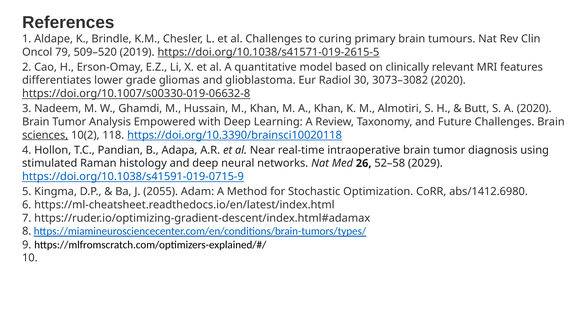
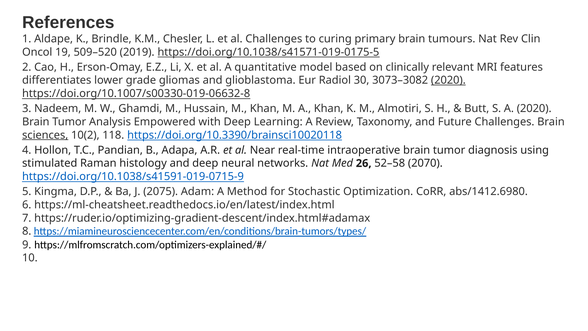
79: 79 -> 19
https://doi.org/10.1038/s41571-019-2615-5: https://doi.org/10.1038/s41571-019-2615-5 -> https://doi.org/10.1038/s41571-019-0175-5
2020 at (448, 80) underline: none -> present
2029: 2029 -> 2070
2055: 2055 -> 2075
